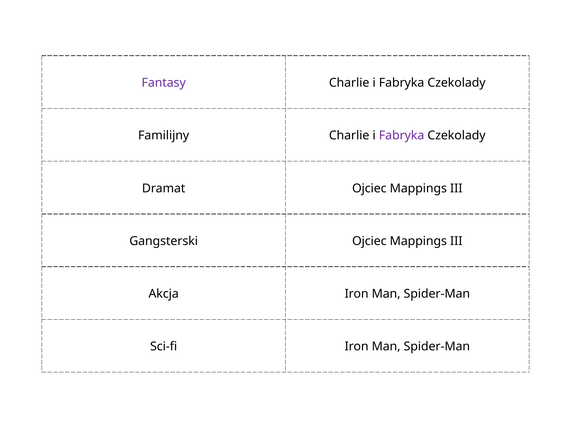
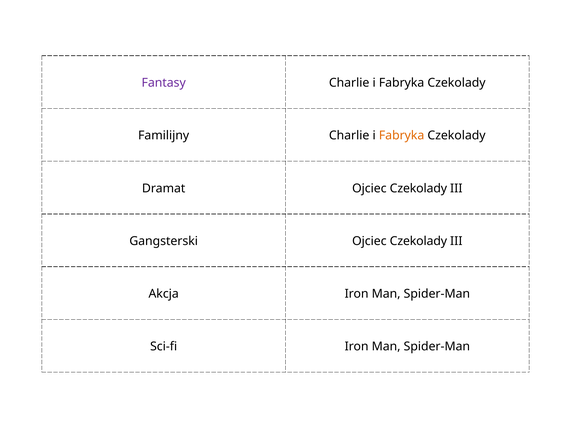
Fabryka at (402, 136) colour: purple -> orange
Dramat Ojciec Mappings: Mappings -> Czekolady
Gangsterski Ojciec Mappings: Mappings -> Czekolady
